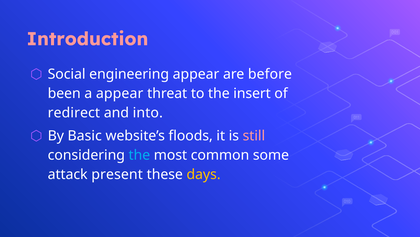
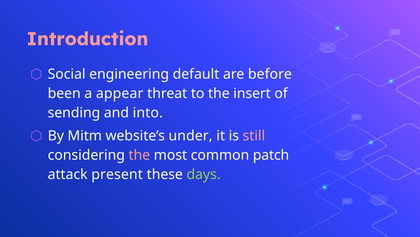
engineering appear: appear -> default
redirect: redirect -> sending
Basic: Basic -> Mitm
floods: floods -> under
the at (139, 155) colour: light blue -> pink
some: some -> patch
days colour: yellow -> light green
